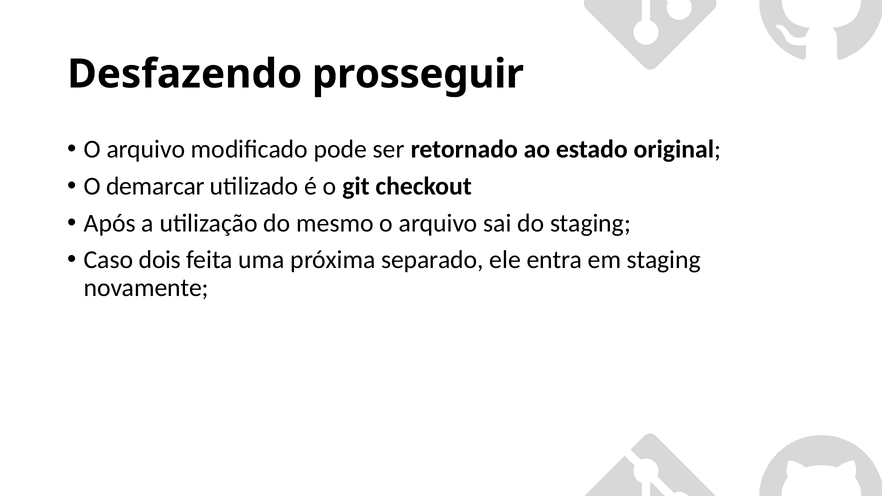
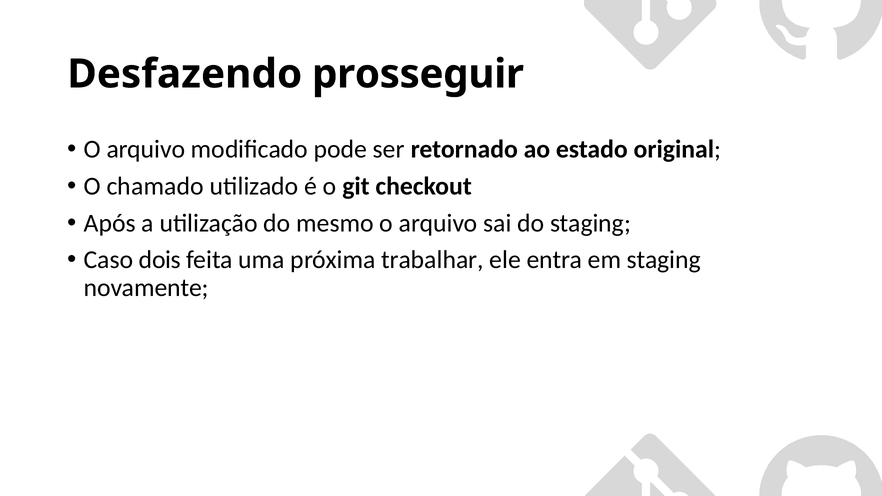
demarcar: demarcar -> chamado
separado: separado -> trabalhar
